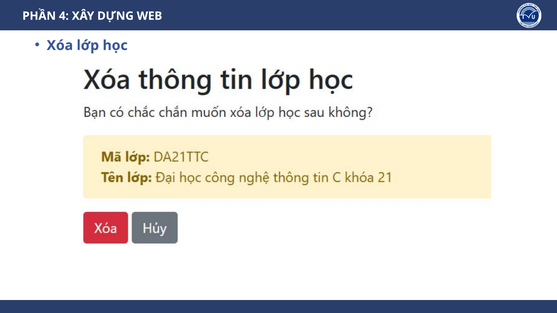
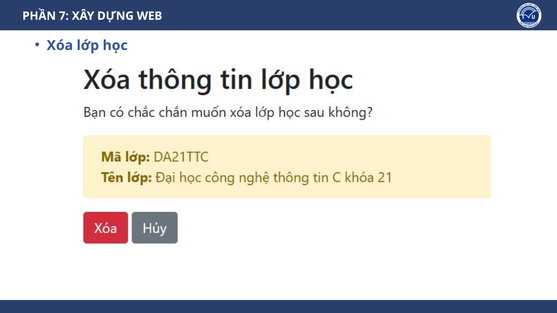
4: 4 -> 7
